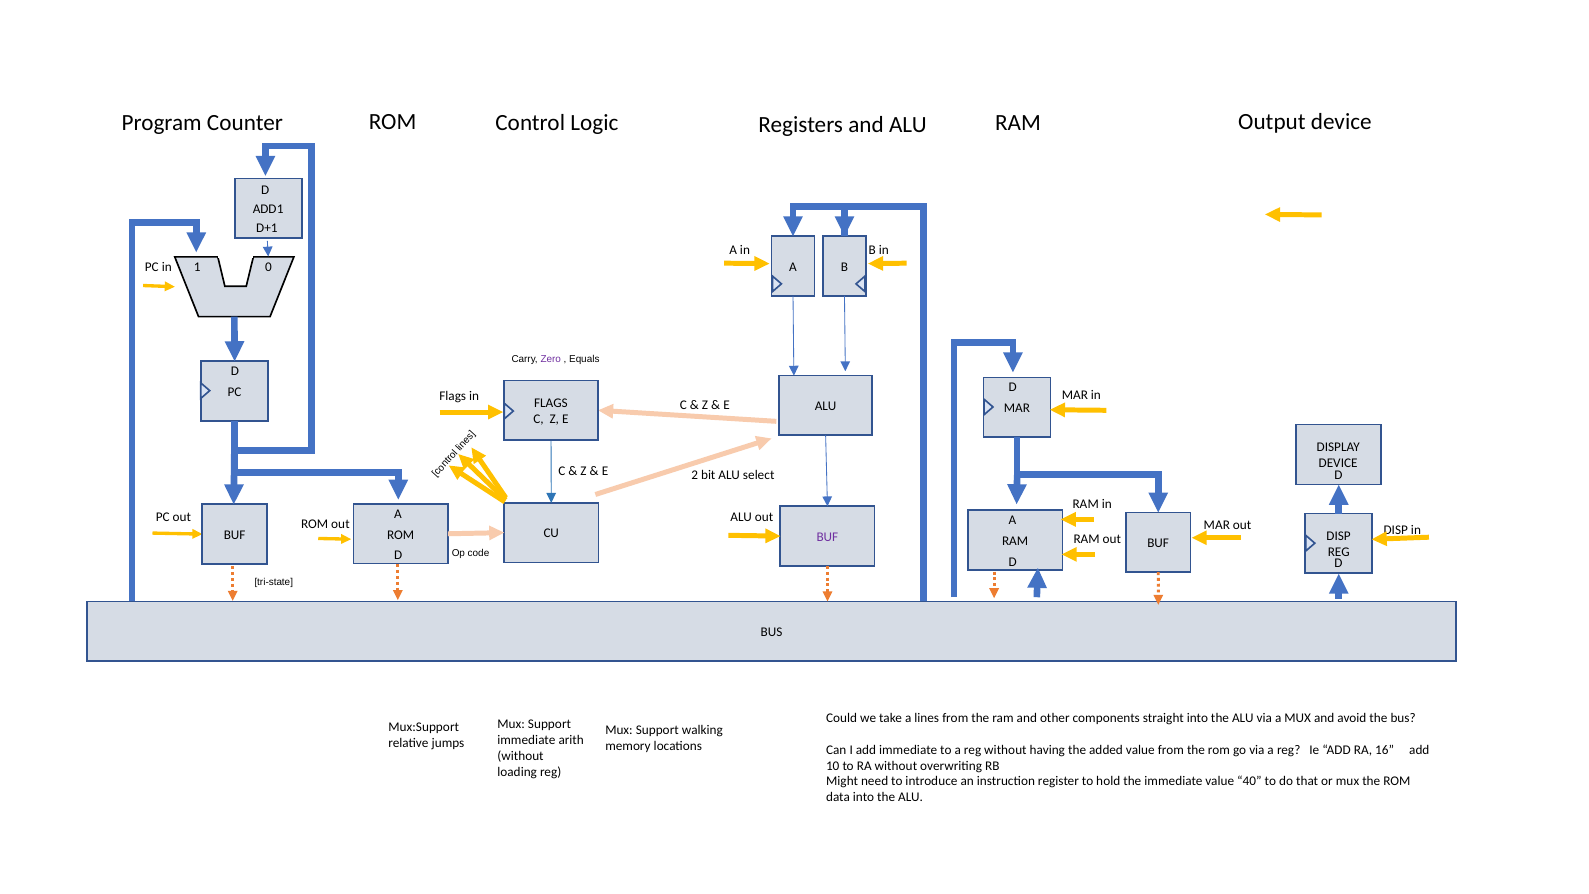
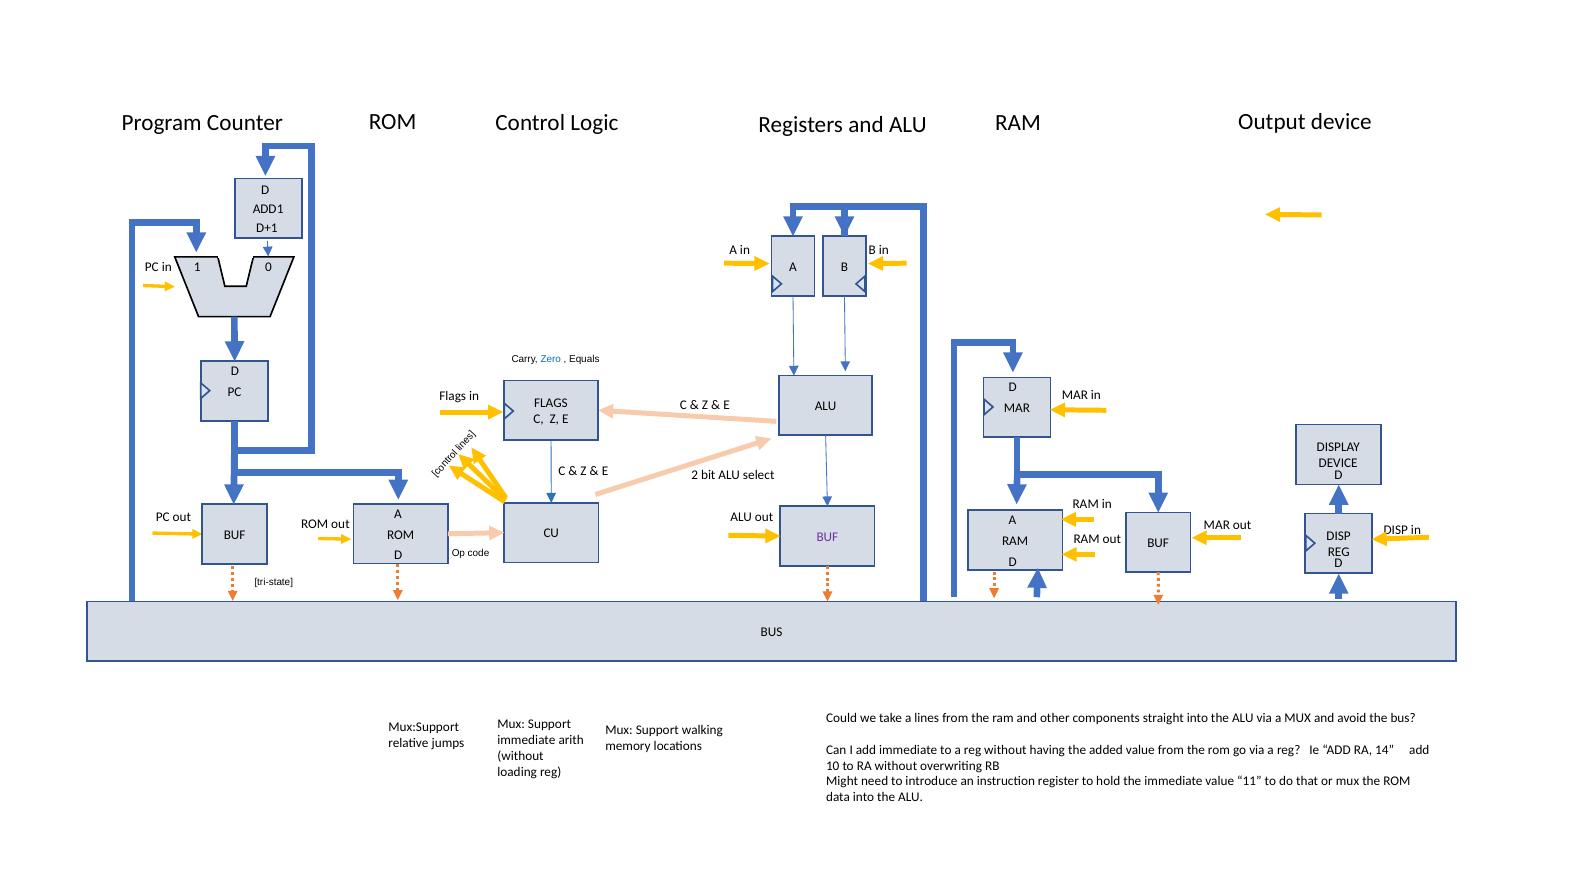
Zero colour: purple -> blue
16: 16 -> 14
40: 40 -> 11
